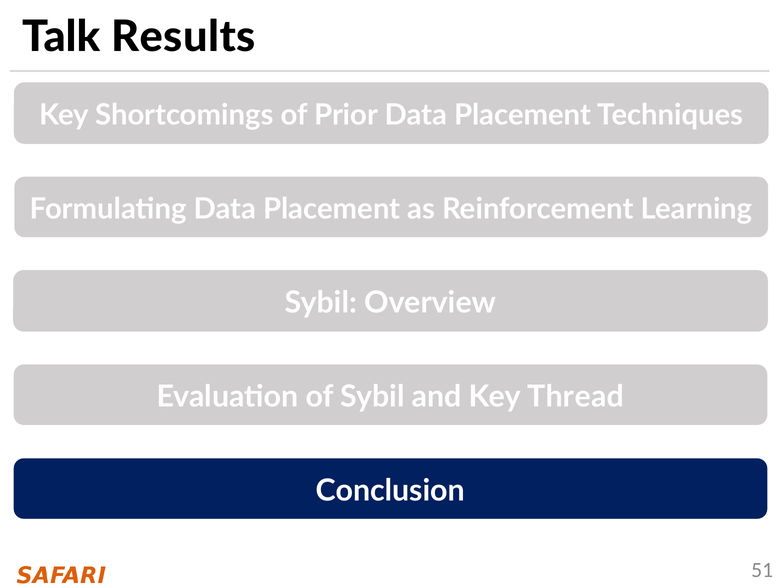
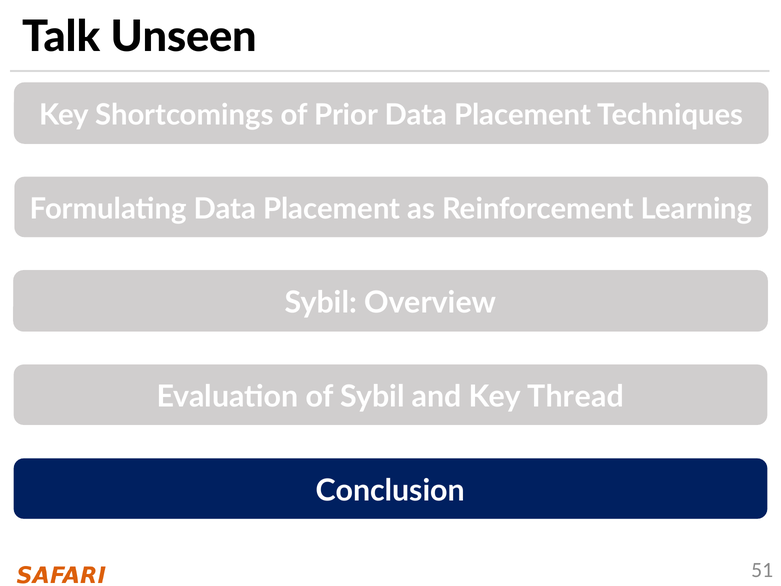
Results: Results -> Unseen
